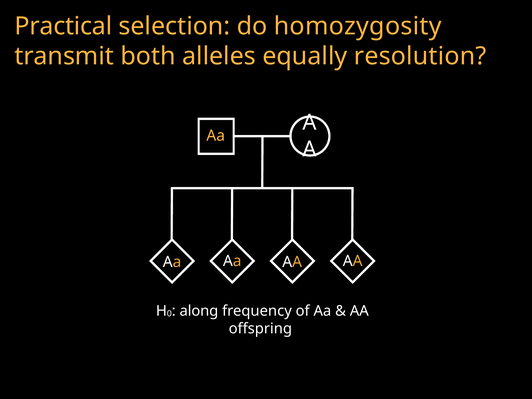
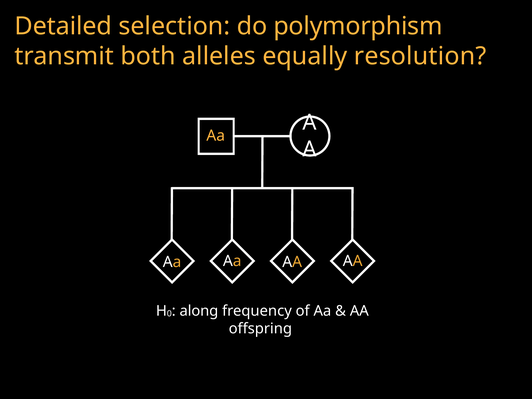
Practical: Practical -> Detailed
homozygosity: homozygosity -> polymorphism
